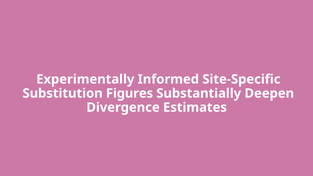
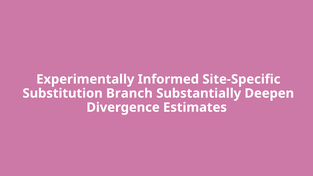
Figures: Figures -> Branch
